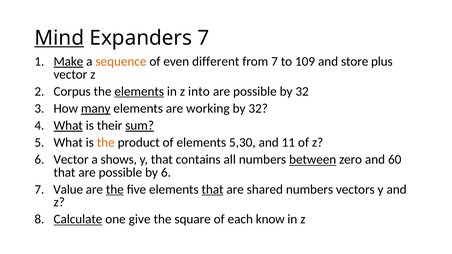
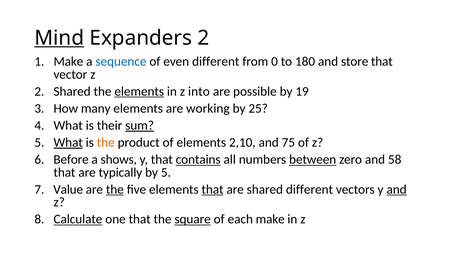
Expanders 7: 7 -> 2
Make at (68, 62) underline: present -> none
sequence colour: orange -> blue
from 7: 7 -> 0
109: 109 -> 180
store plus: plus -> that
2 Corpus: Corpus -> Shared
32 at (302, 92): 32 -> 19
many underline: present -> none
32 at (258, 109): 32 -> 25
What at (68, 126) underline: present -> none
What at (68, 143) underline: none -> present
5,30: 5,30 -> 2,10
11: 11 -> 75
Vector at (71, 160): Vector -> Before
contains underline: none -> present
60: 60 -> 58
that are possible: possible -> typically
by 6: 6 -> 5
shared numbers: numbers -> different
and at (397, 190) underline: none -> present
one give: give -> that
square underline: none -> present
each know: know -> make
